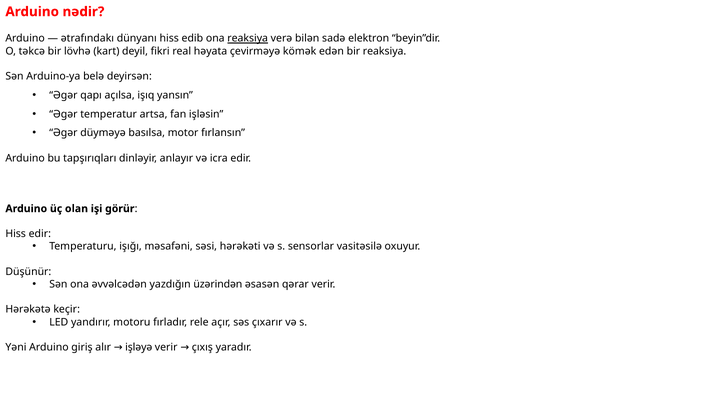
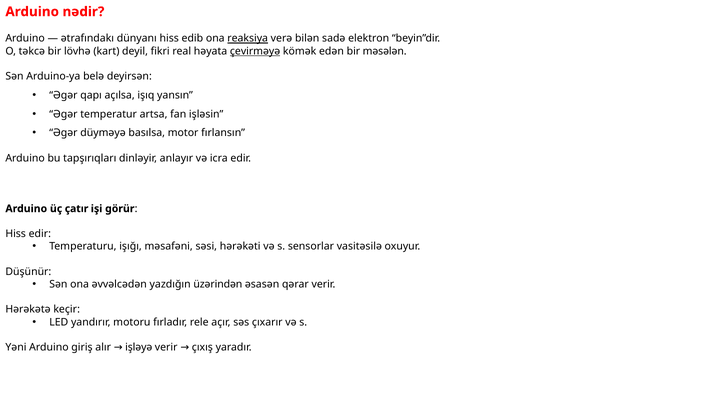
çevirməyə underline: none -> present
bir reaksiya: reaksiya -> məsələn
olan: olan -> çatır
